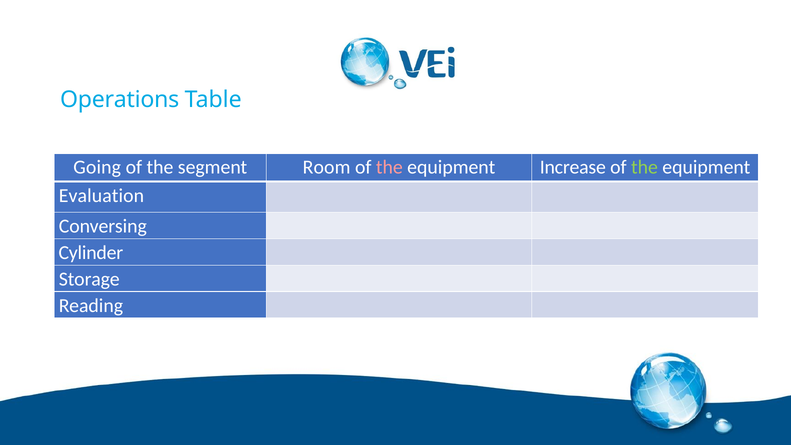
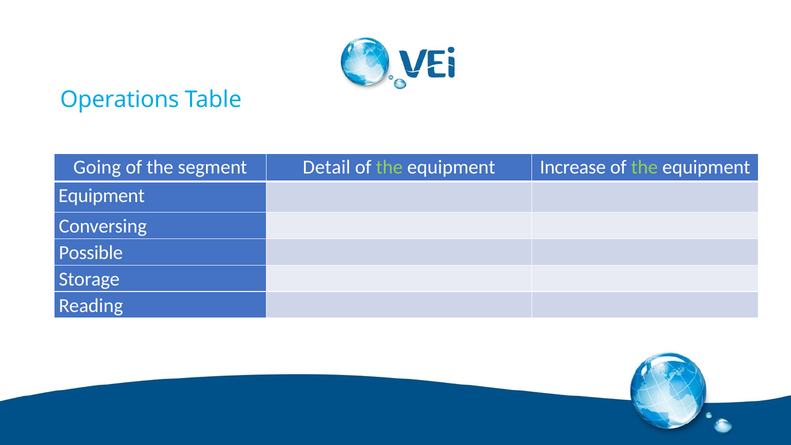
Room: Room -> Detail
the at (389, 167) colour: pink -> light green
Evaluation at (101, 196): Evaluation -> Equipment
Cylinder: Cylinder -> Possible
